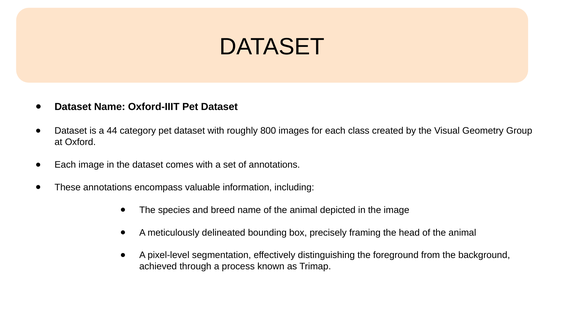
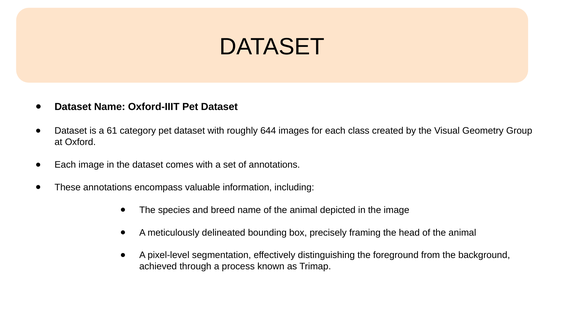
44: 44 -> 61
800: 800 -> 644
